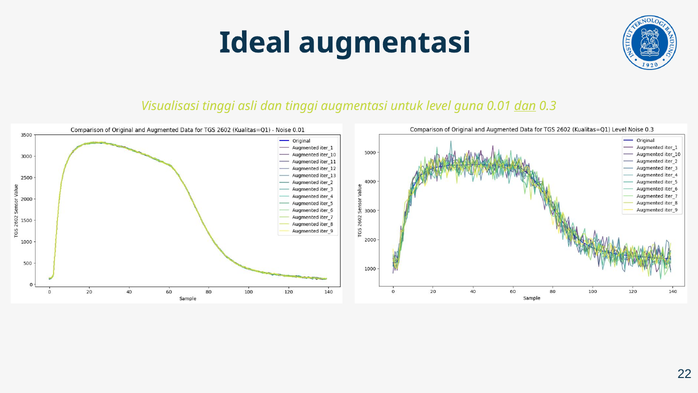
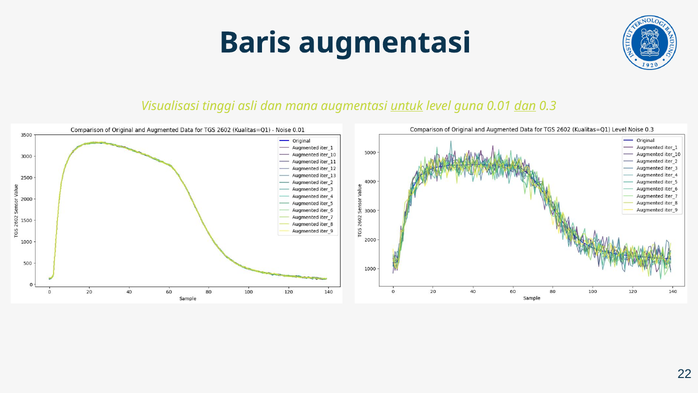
Ideal: Ideal -> Baris
dan tinggi: tinggi -> mana
untuk underline: none -> present
